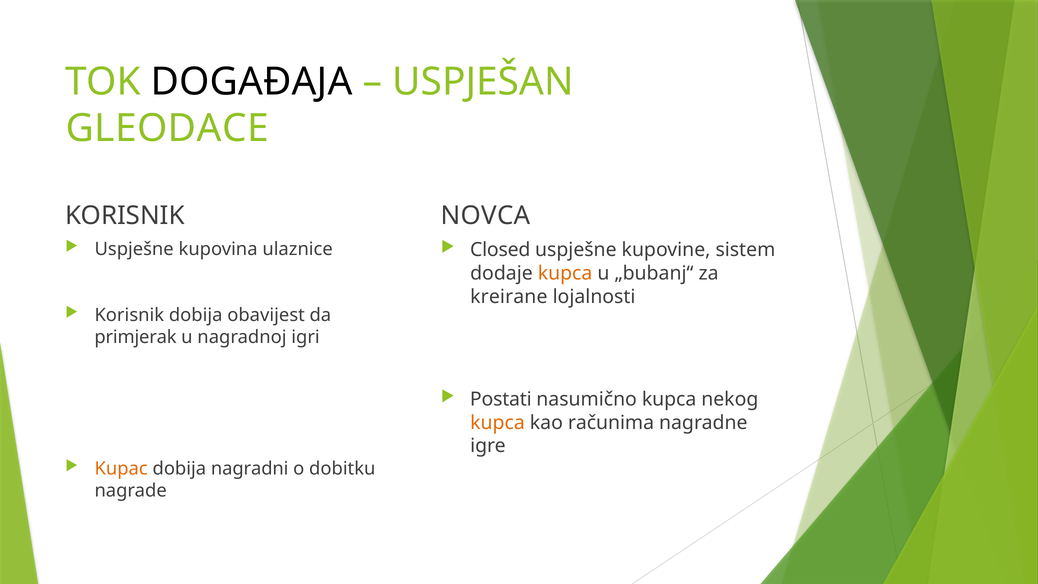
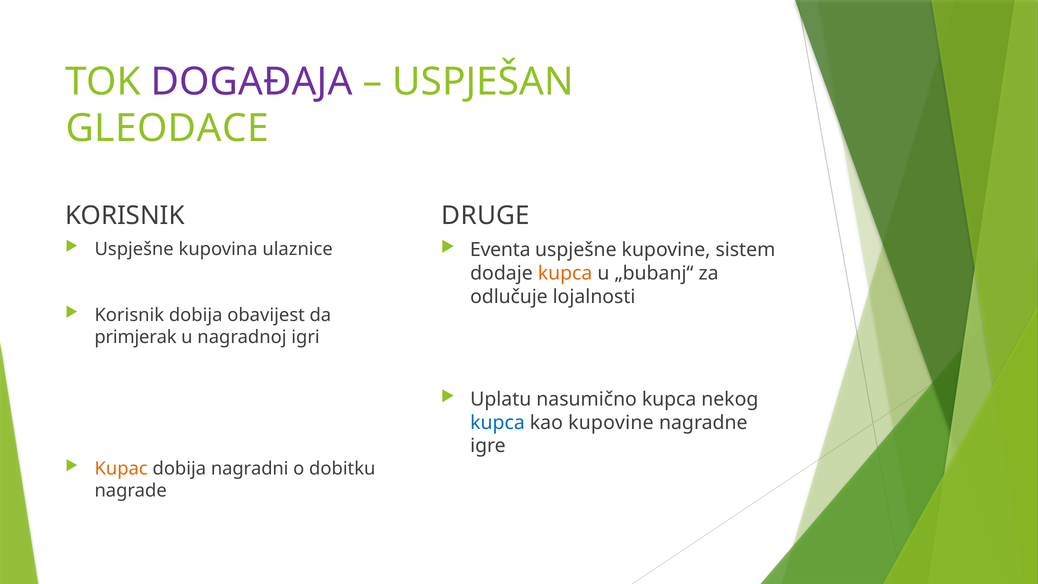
DOGAĐAJA colour: black -> purple
NOVCA: NOVCA -> DRUGE
Closed: Closed -> Eventa
kreirane: kreirane -> odlučuje
Postati: Postati -> Uplatu
kupca at (498, 423) colour: orange -> blue
kao računima: računima -> kupovine
